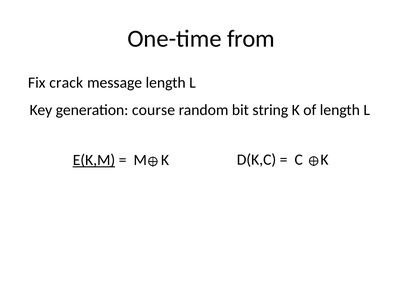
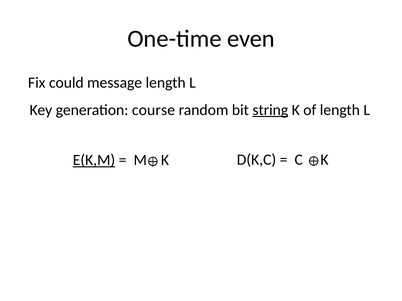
from: from -> even
crack: crack -> could
string underline: none -> present
